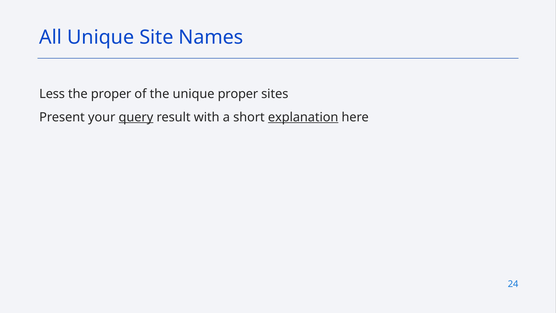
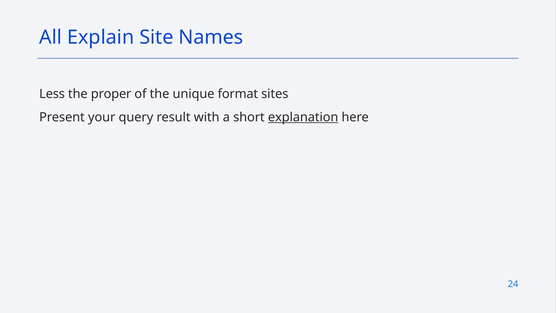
All Unique: Unique -> Explain
unique proper: proper -> format
query underline: present -> none
